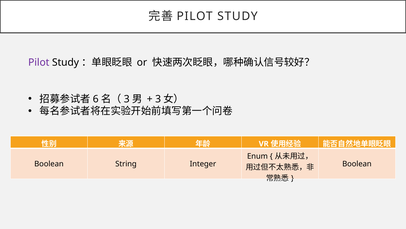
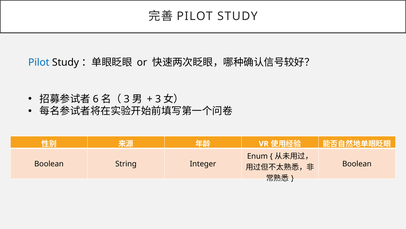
Pilot at (39, 62) colour: purple -> blue
